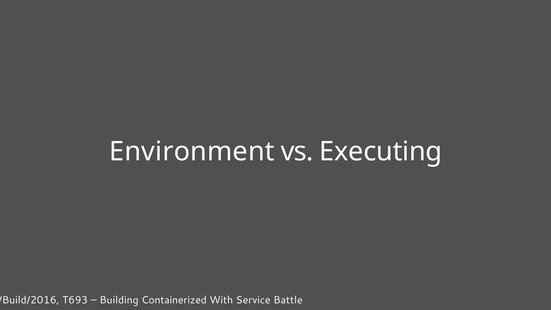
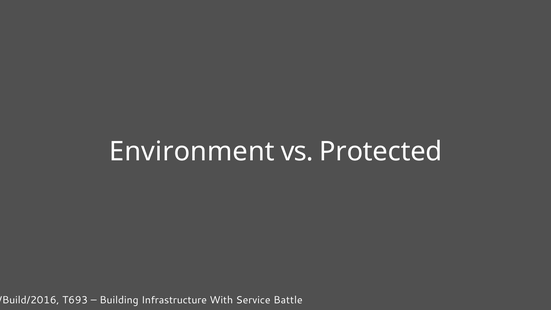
Executing: Executing -> Protected
Containerized: Containerized -> Infrastructure
